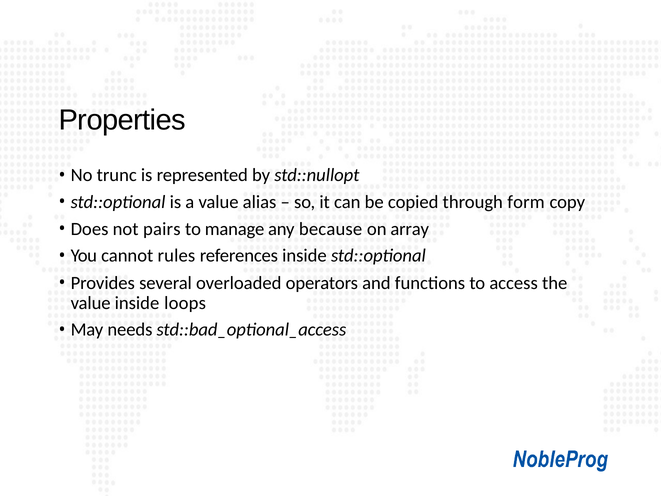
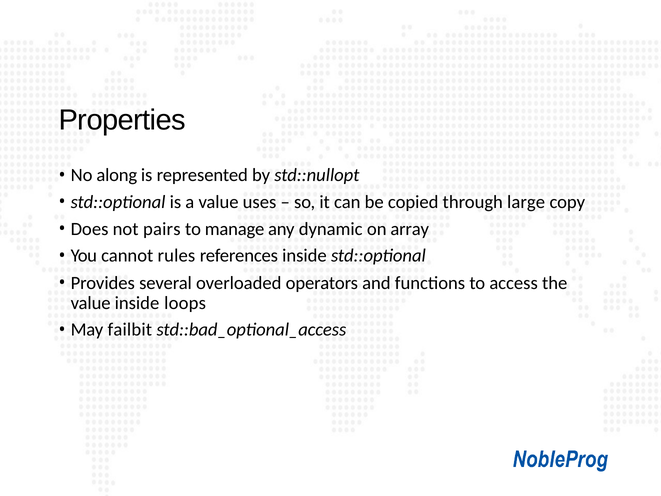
trunc: trunc -> along
alias: alias -> uses
form: form -> large
because: because -> dynamic
needs: needs -> failbit
